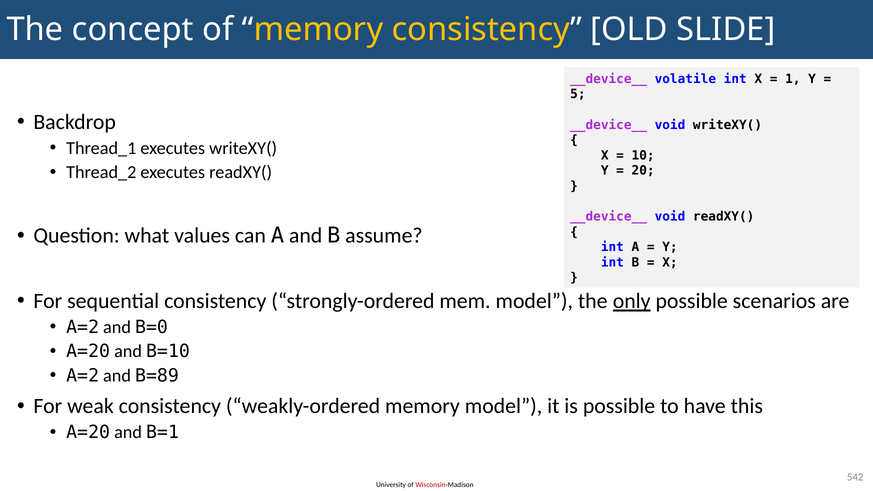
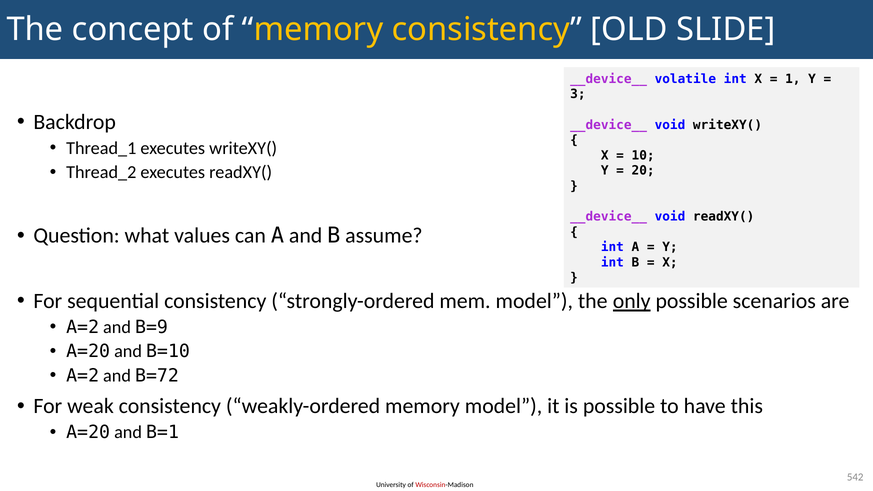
5: 5 -> 3
B=0: B=0 -> B=9
B=89: B=89 -> B=72
